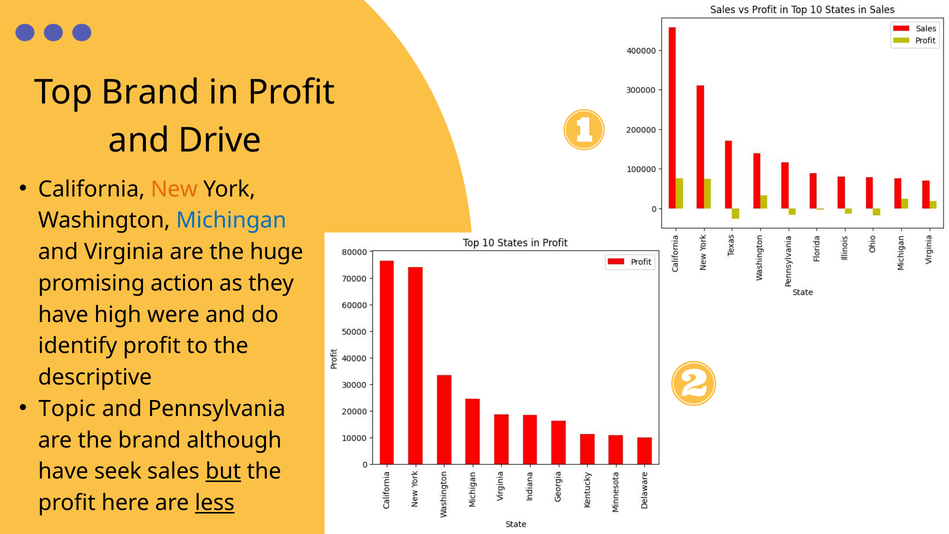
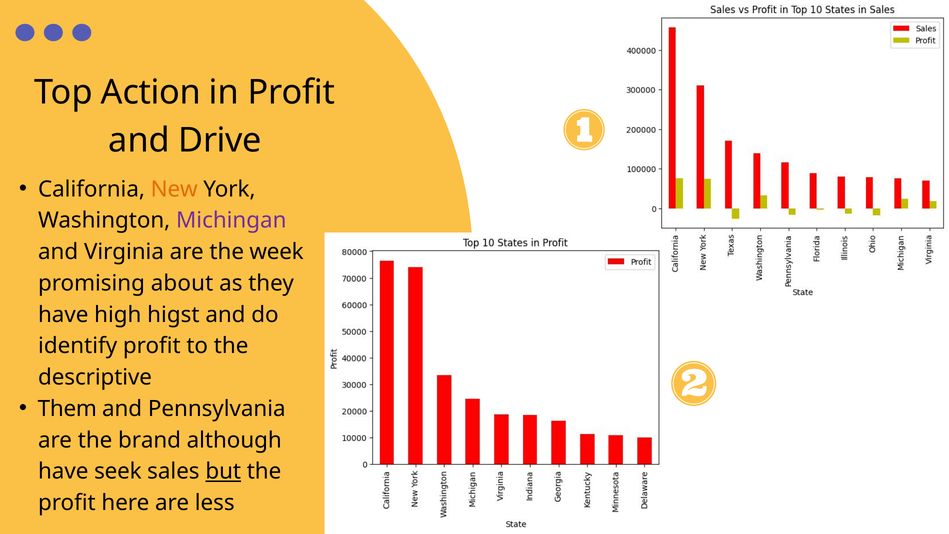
Top Brand: Brand -> Action
Michingan colour: blue -> purple
huge: huge -> week
action: action -> about
were: were -> higst
Topic: Topic -> Them
less underline: present -> none
